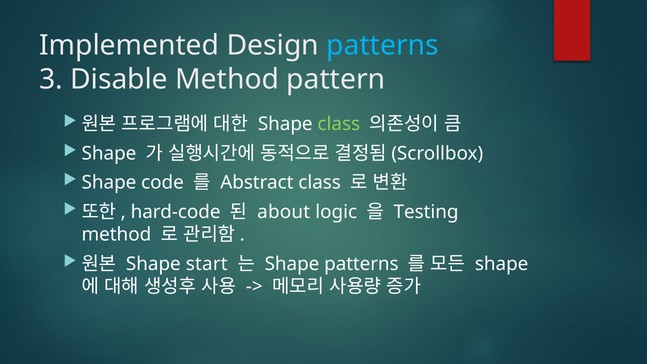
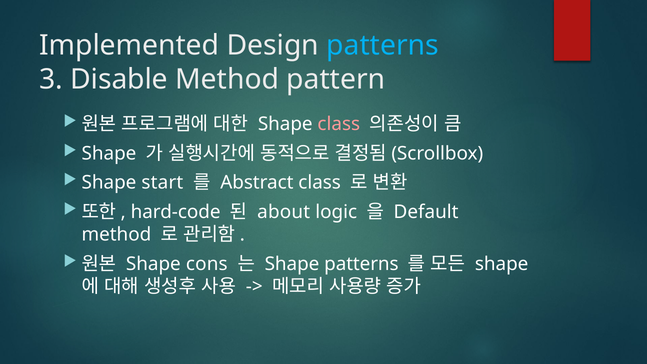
class at (339, 124) colour: light green -> pink
code: code -> start
Testing: Testing -> Default
start: start -> cons
